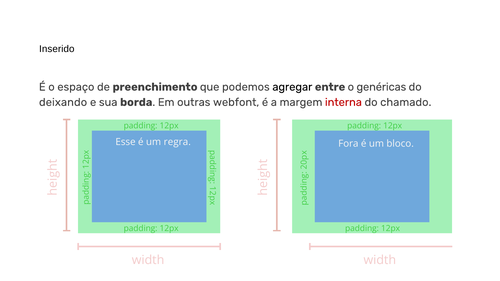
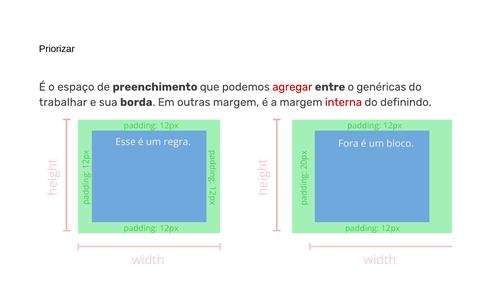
Inserido: Inserido -> Priorizar
agregar colour: black -> red
deixando: deixando -> trabalhar
outras webfont: webfont -> margem
chamado: chamado -> definindo
